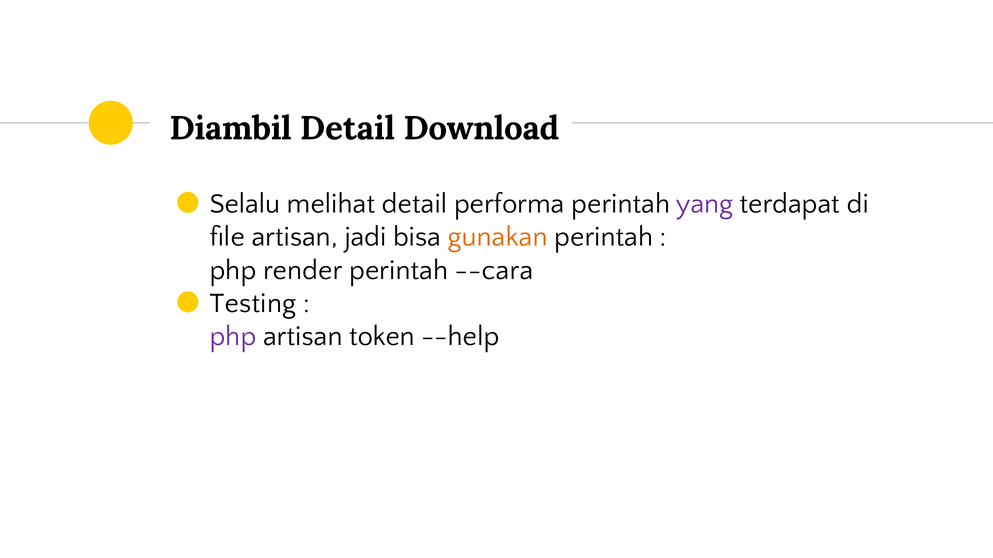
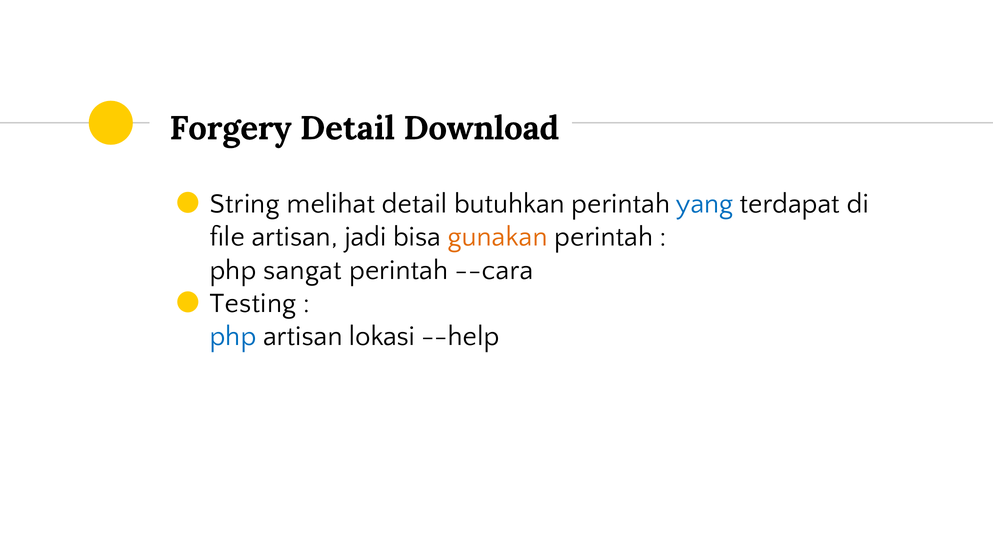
Diambil: Diambil -> Forgery
Selalu: Selalu -> String
performa: performa -> butuhkan
yang colour: purple -> blue
render: render -> sangat
php at (233, 337) colour: purple -> blue
token: token -> lokasi
